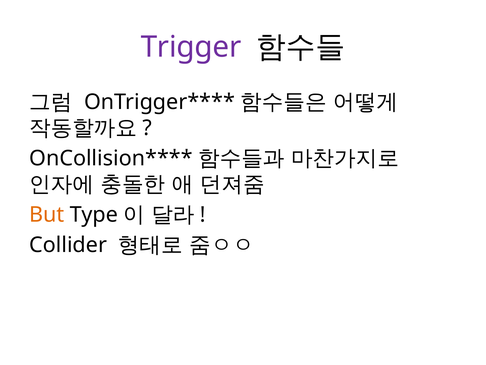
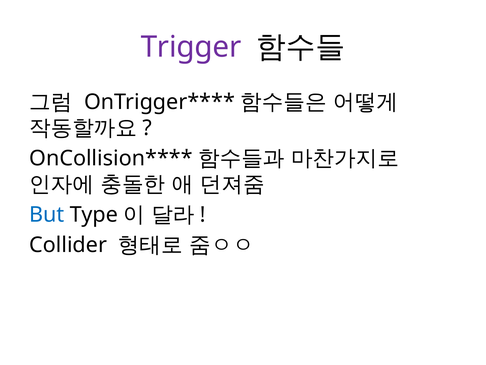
But colour: orange -> blue
